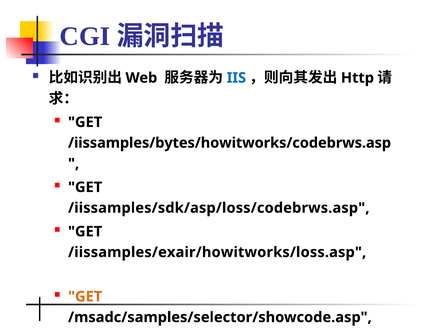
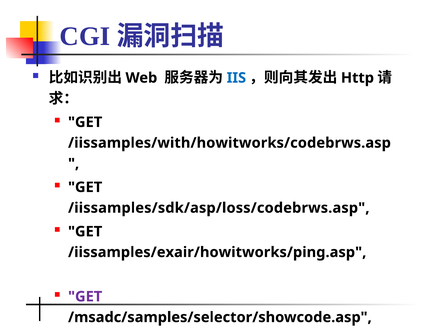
/iissamples/bytes/howitworks/codebrws.asp: /iissamples/bytes/howitworks/codebrws.asp -> /iissamples/with/howitworks/codebrws.asp
/iissamples/exair/howitworks/loss.asp: /iissamples/exair/howitworks/loss.asp -> /iissamples/exair/howitworks/ping.asp
GET at (85, 297) colour: orange -> purple
